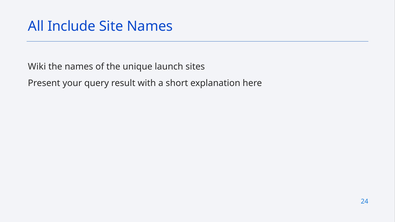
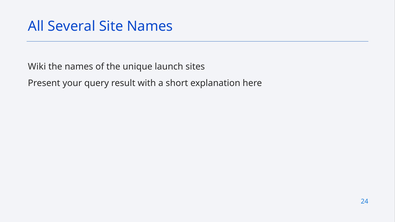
Include: Include -> Several
